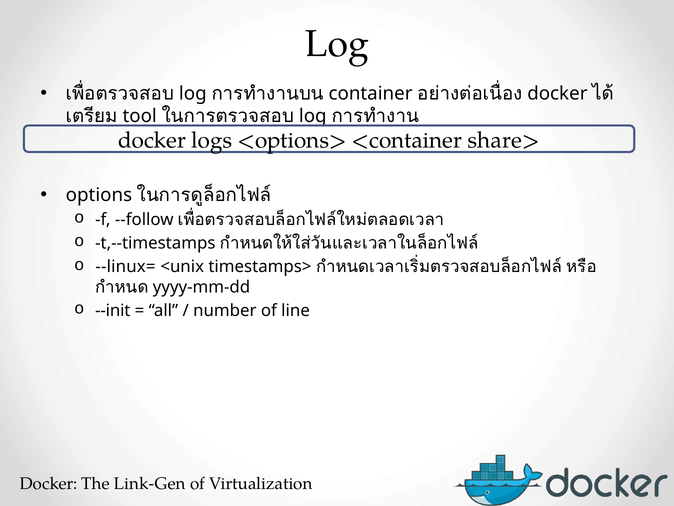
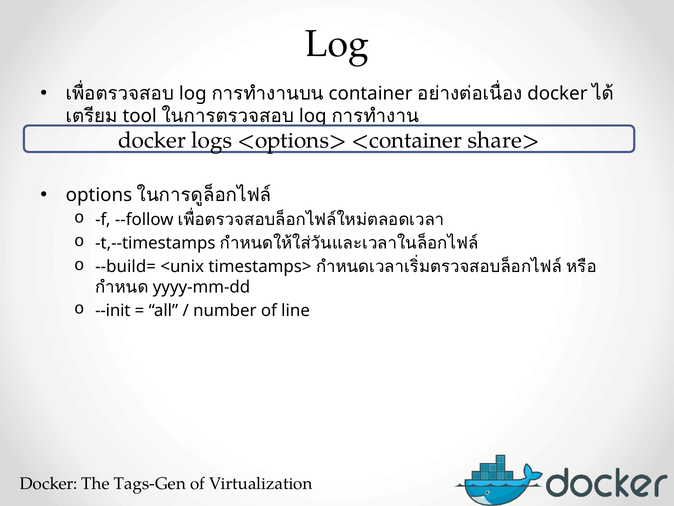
--linux=: --linux= -> --build=
Link-Gen: Link-Gen -> Tags-Gen
